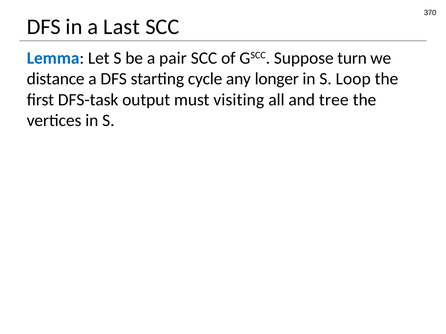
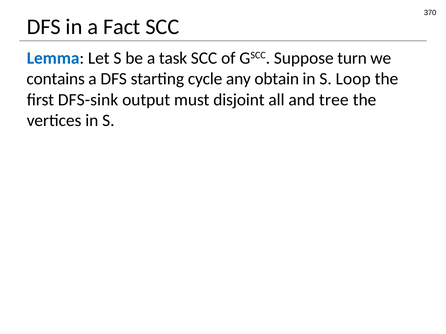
Last: Last -> Fact
pair: pair -> task
distance: distance -> contains
longer: longer -> obtain
DFS-task: DFS-task -> DFS-sink
visiting: visiting -> disjoint
